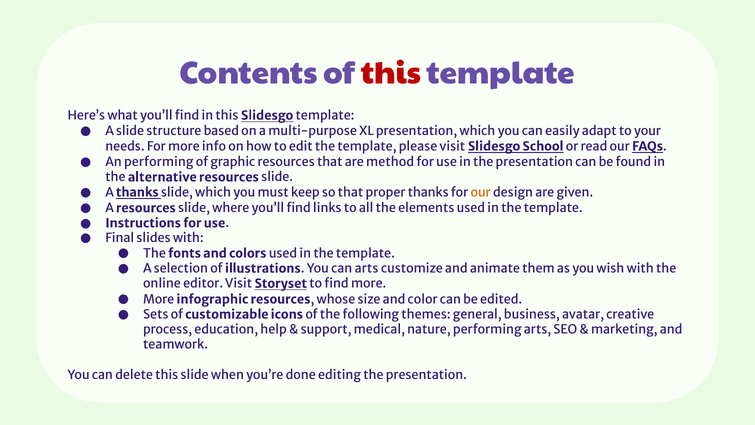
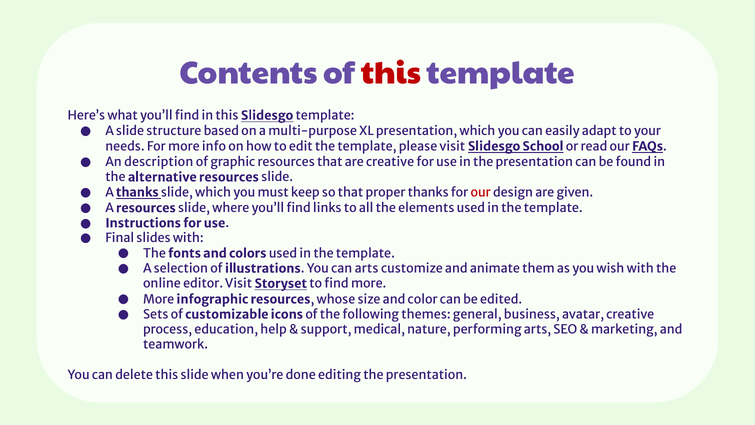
An performing: performing -> description
are method: method -> creative
our at (481, 192) colour: orange -> red
